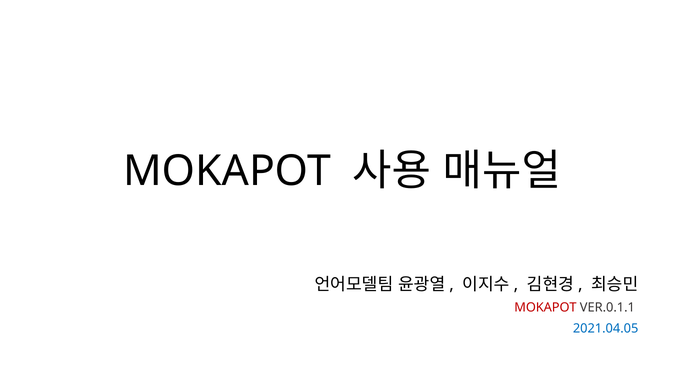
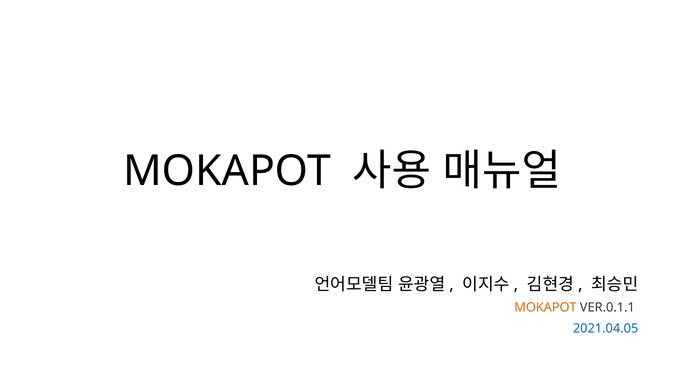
MOKAPOT at (545, 308) colour: red -> orange
